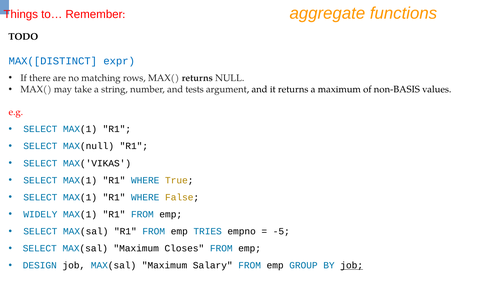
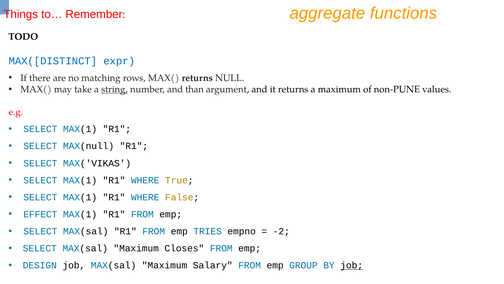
string underline: none -> present
tests: tests -> than
non-BASIS: non-BASIS -> non-PUNE
WIDELY: WIDELY -> EFFECT
-5: -5 -> -2
